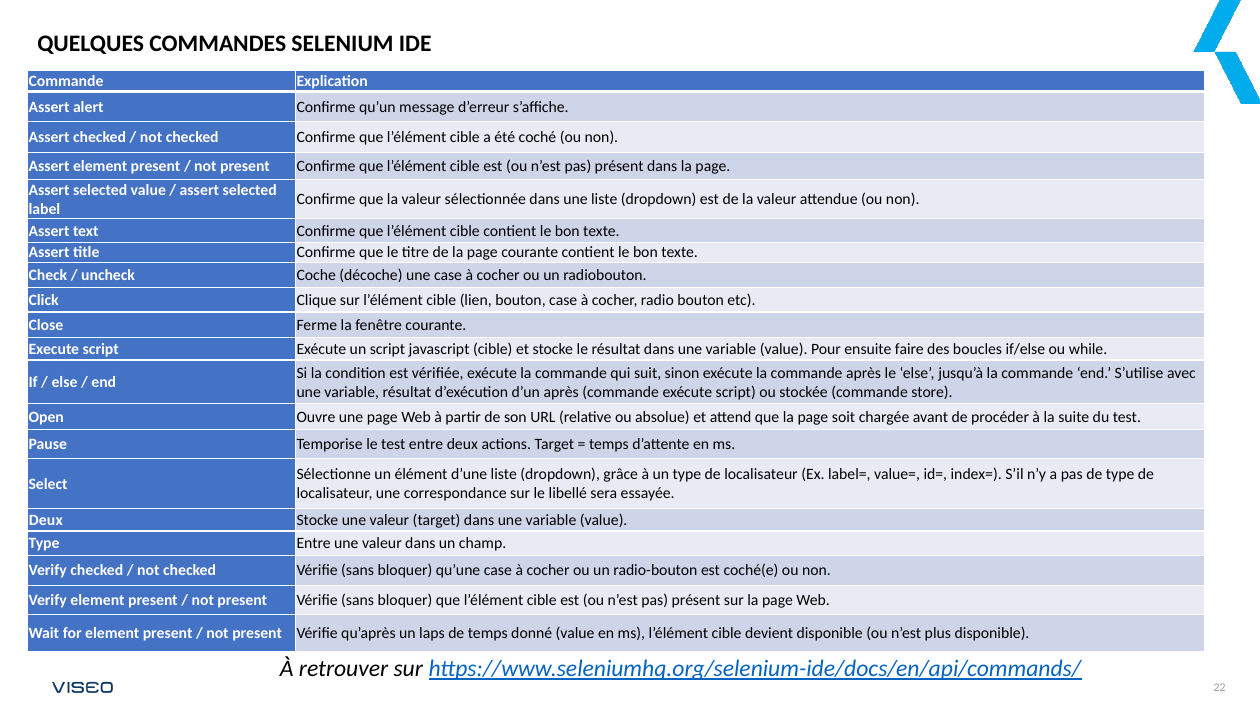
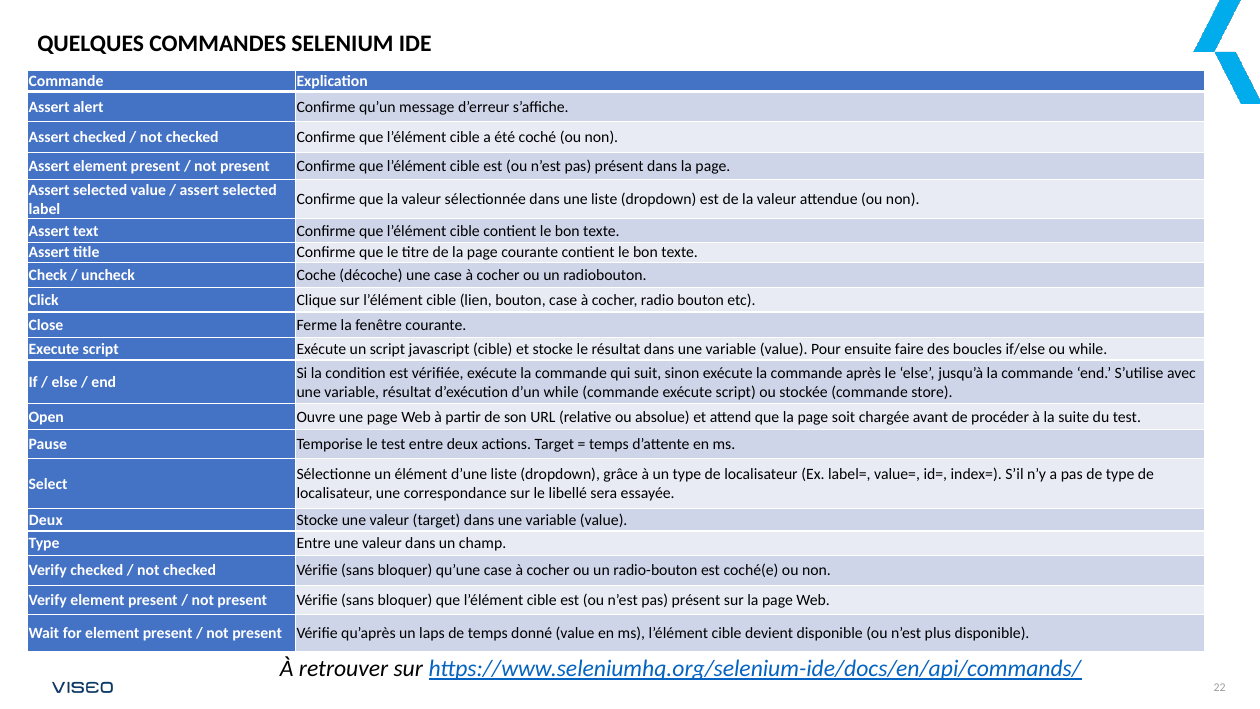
d’un après: après -> while
